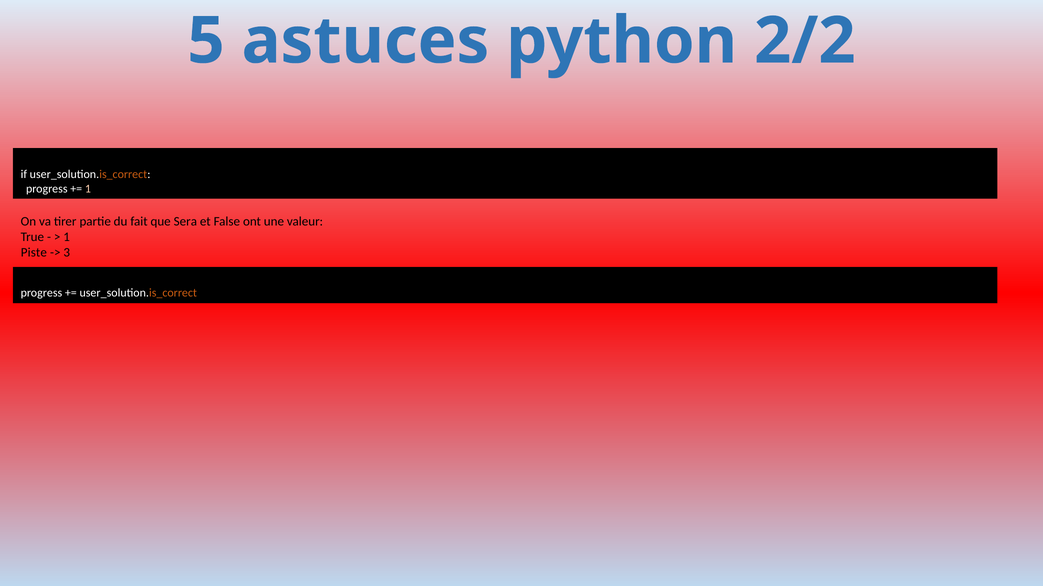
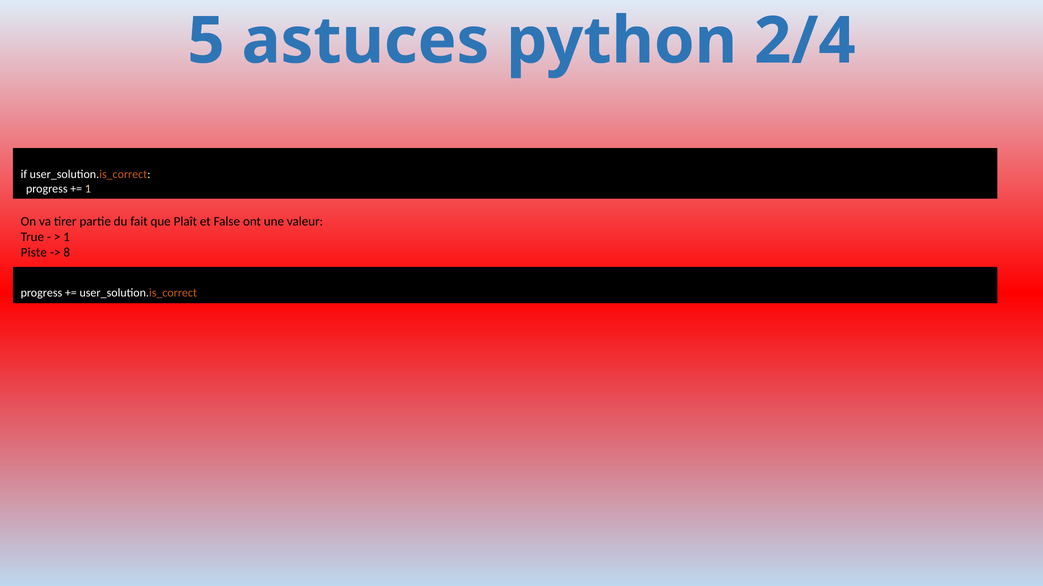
2/2: 2/2 -> 2/4
Sera: Sera -> Plaît
3: 3 -> 8
